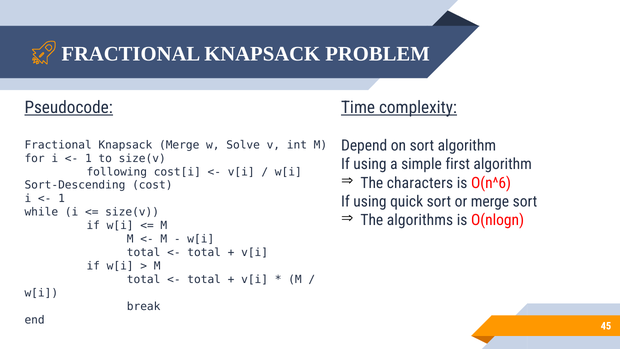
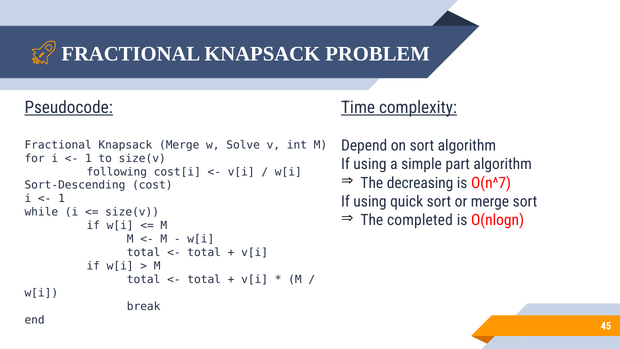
first: first -> part
characters: characters -> decreasing
O(n^6: O(n^6 -> O(n^7
algorithms: algorithms -> completed
